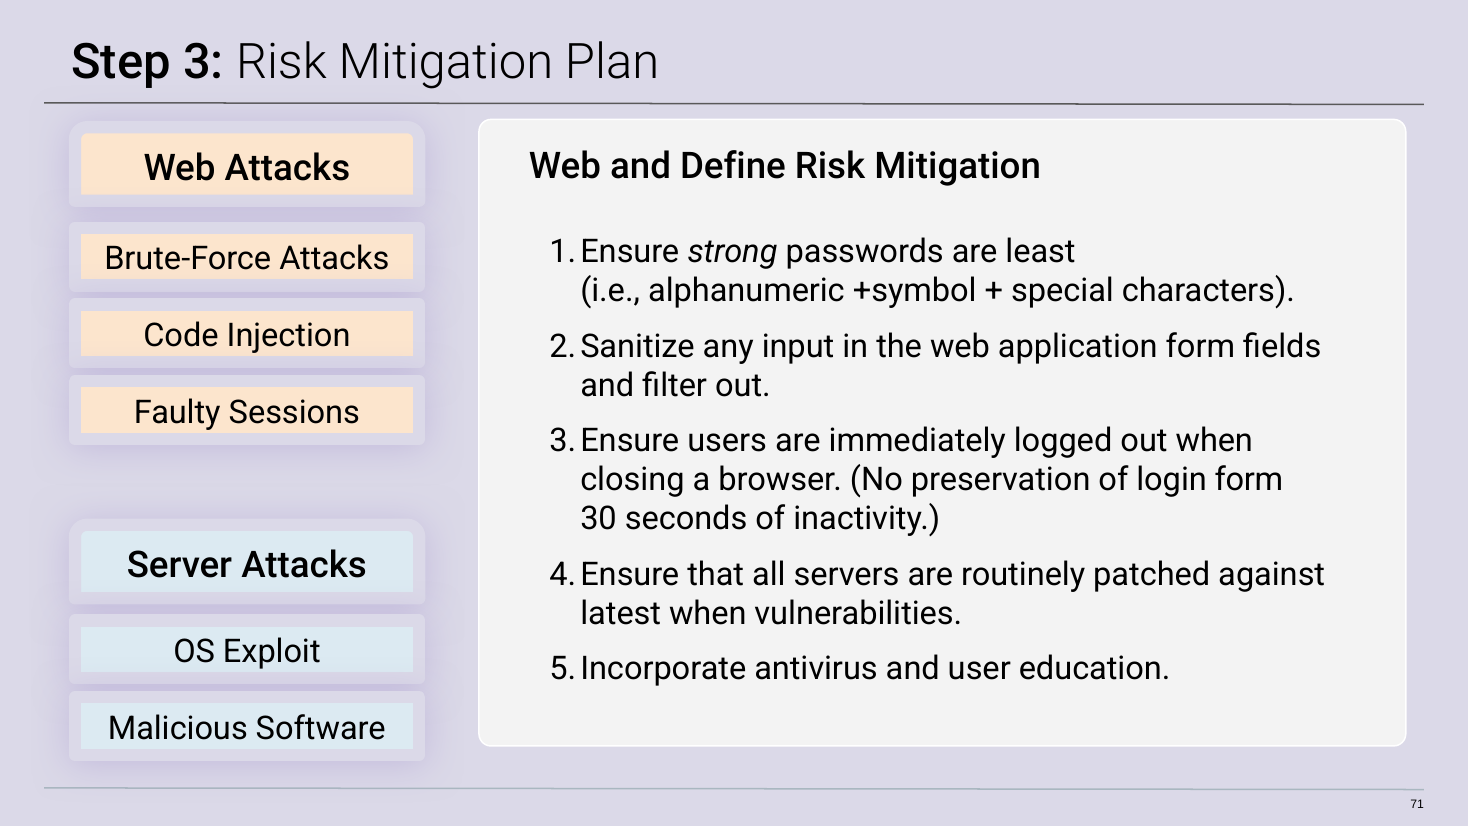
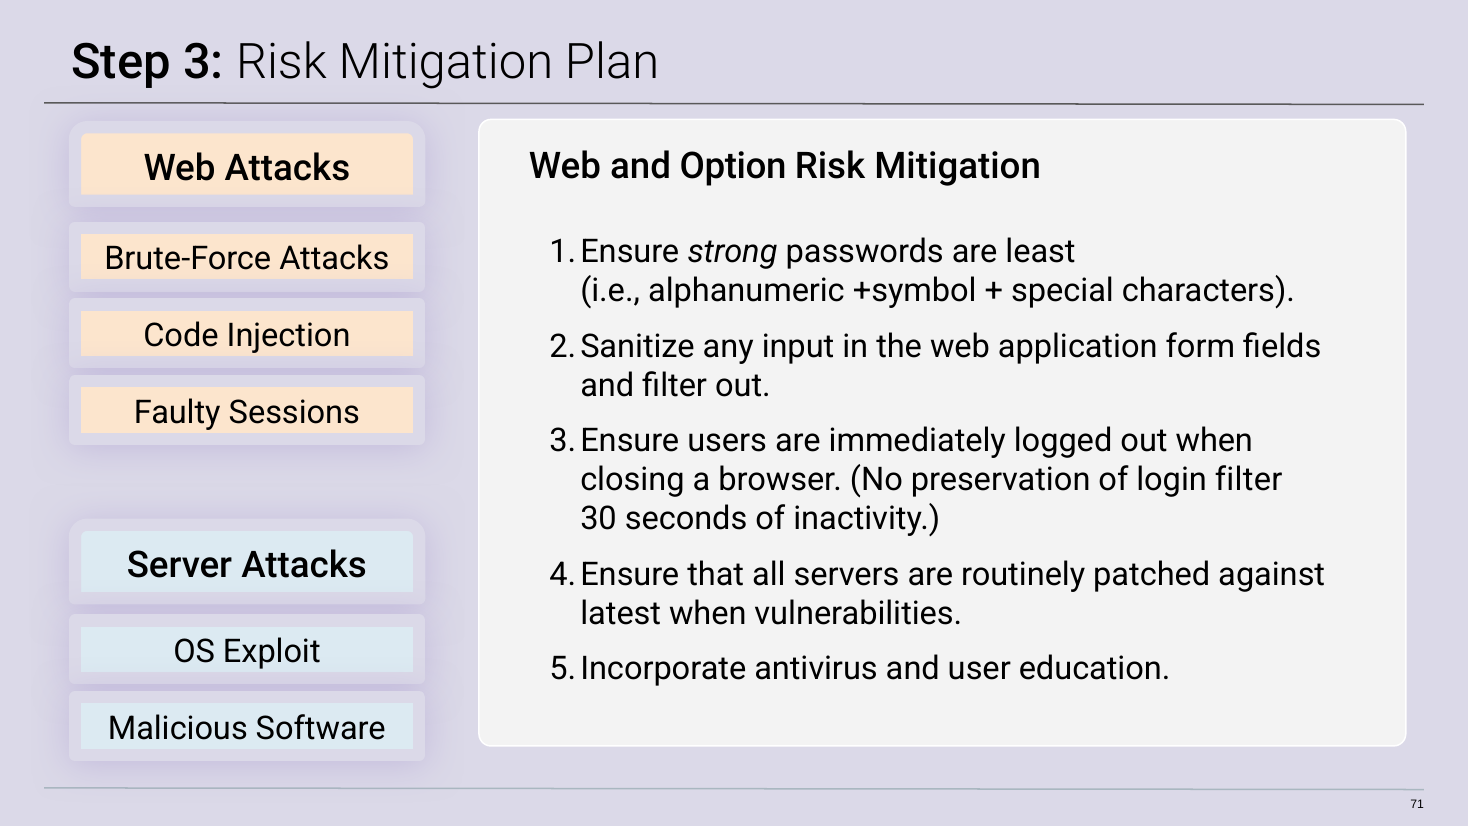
Define: Define -> Option
login form: form -> filter
